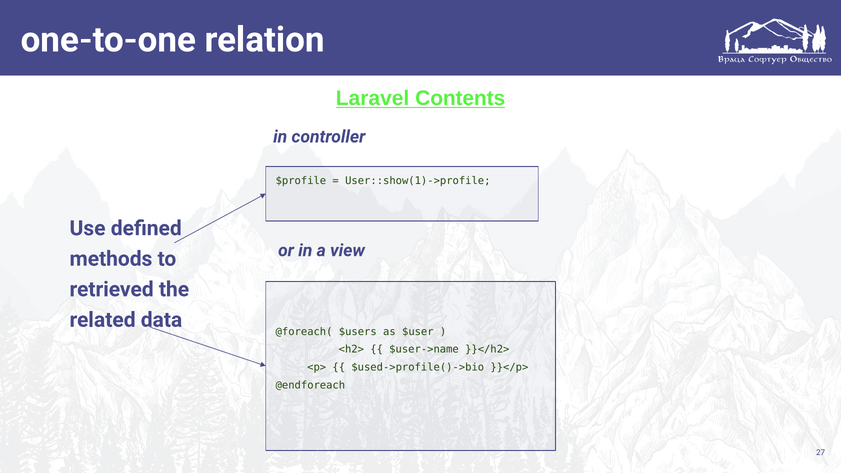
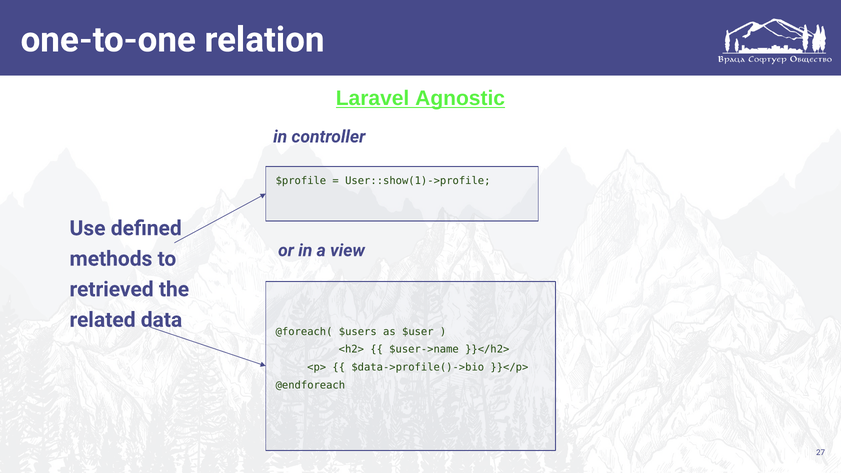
Contents: Contents -> Agnostic
$used->profile()->bio: $used->profile()->bio -> $data->profile()->bio
